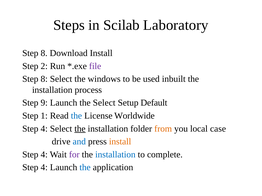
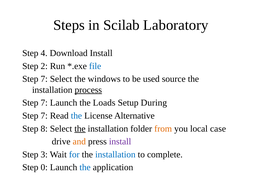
8 at (44, 53): 8 -> 4
file colour: purple -> blue
8 at (44, 79): 8 -> 7
inbuilt: inbuilt -> source
process underline: none -> present
9 at (44, 103): 9 -> 7
the Select: Select -> Loads
Default: Default -> During
1 at (44, 116): 1 -> 7
Worldwide: Worldwide -> Alternative
4 at (44, 129): 4 -> 8
and colour: blue -> orange
install at (120, 142) colour: orange -> purple
4 at (44, 155): 4 -> 3
for colour: purple -> blue
4 at (44, 168): 4 -> 0
